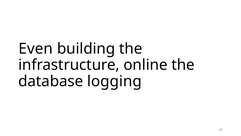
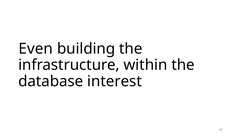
online: online -> within
logging: logging -> interest
